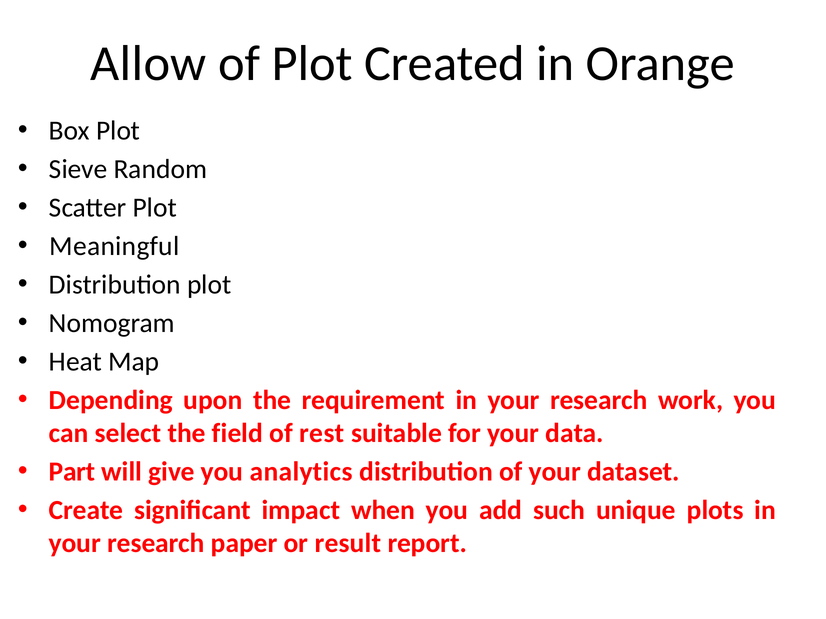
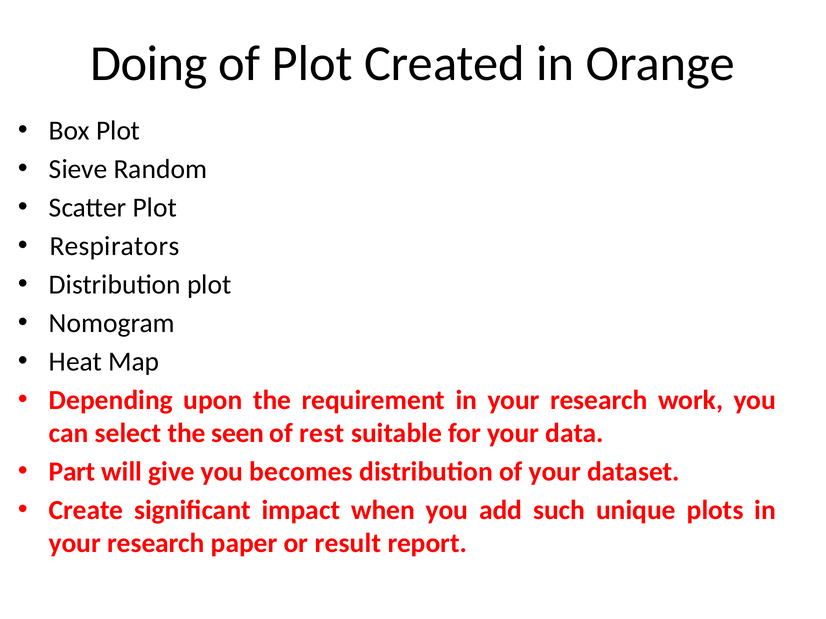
Allow: Allow -> Doing
Meaningful: Meaningful -> Respirators
field: field -> seen
analytics: analytics -> becomes
